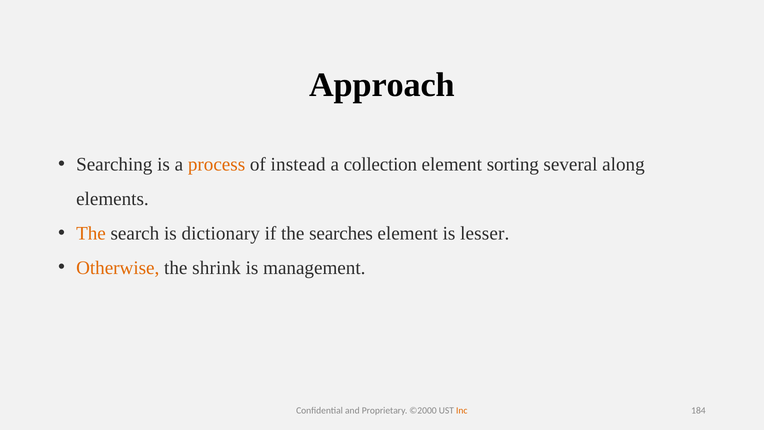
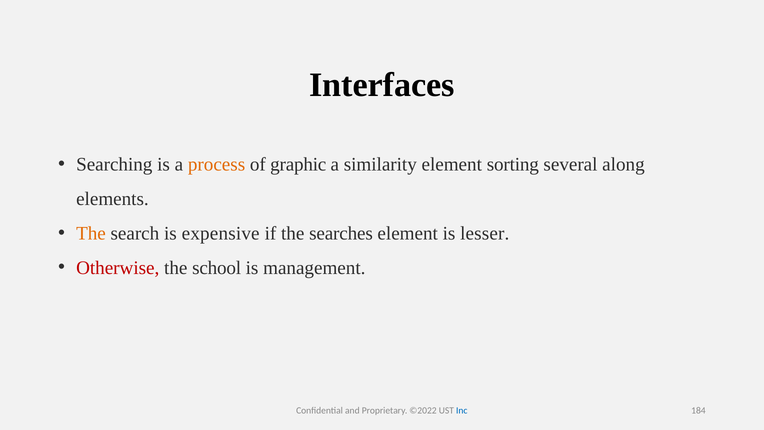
Approach: Approach -> Interfaces
instead: instead -> graphic
collection: collection -> similarity
dictionary: dictionary -> expensive
Otherwise colour: orange -> red
shrink: shrink -> school
©2000: ©2000 -> ©2022
Inc colour: orange -> blue
